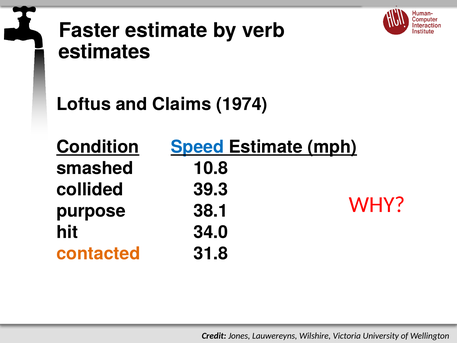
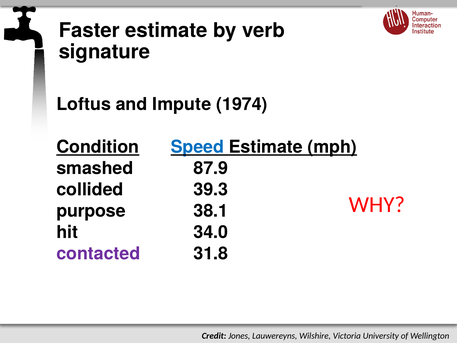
estimates: estimates -> signature
Claims: Claims -> Impute
10.8: 10.8 -> 87.9
contacted colour: orange -> purple
